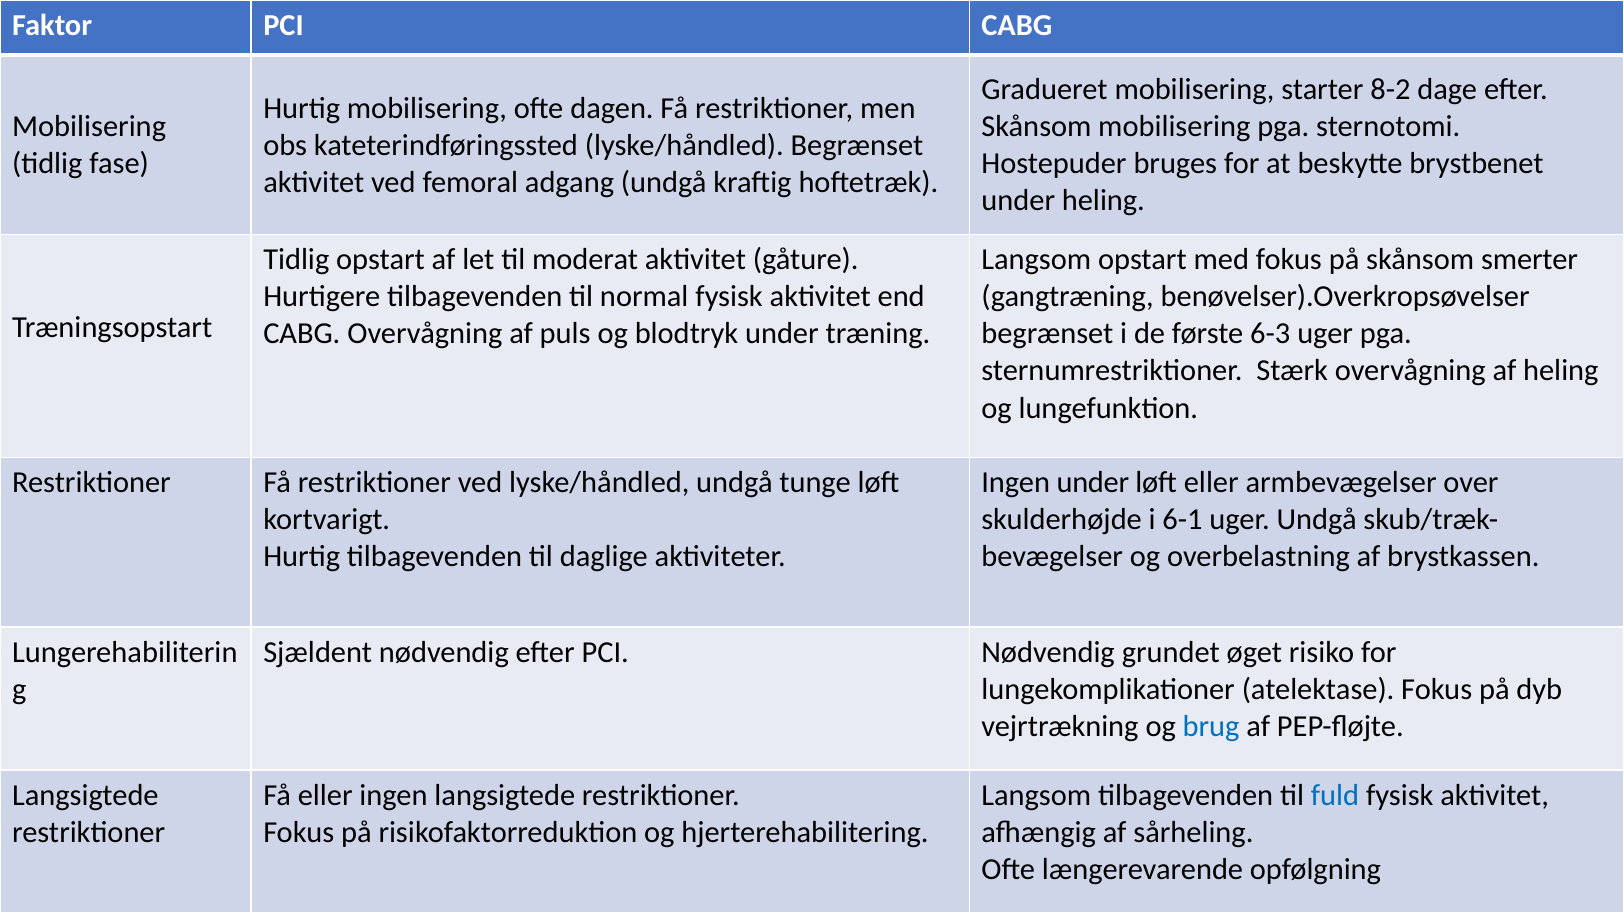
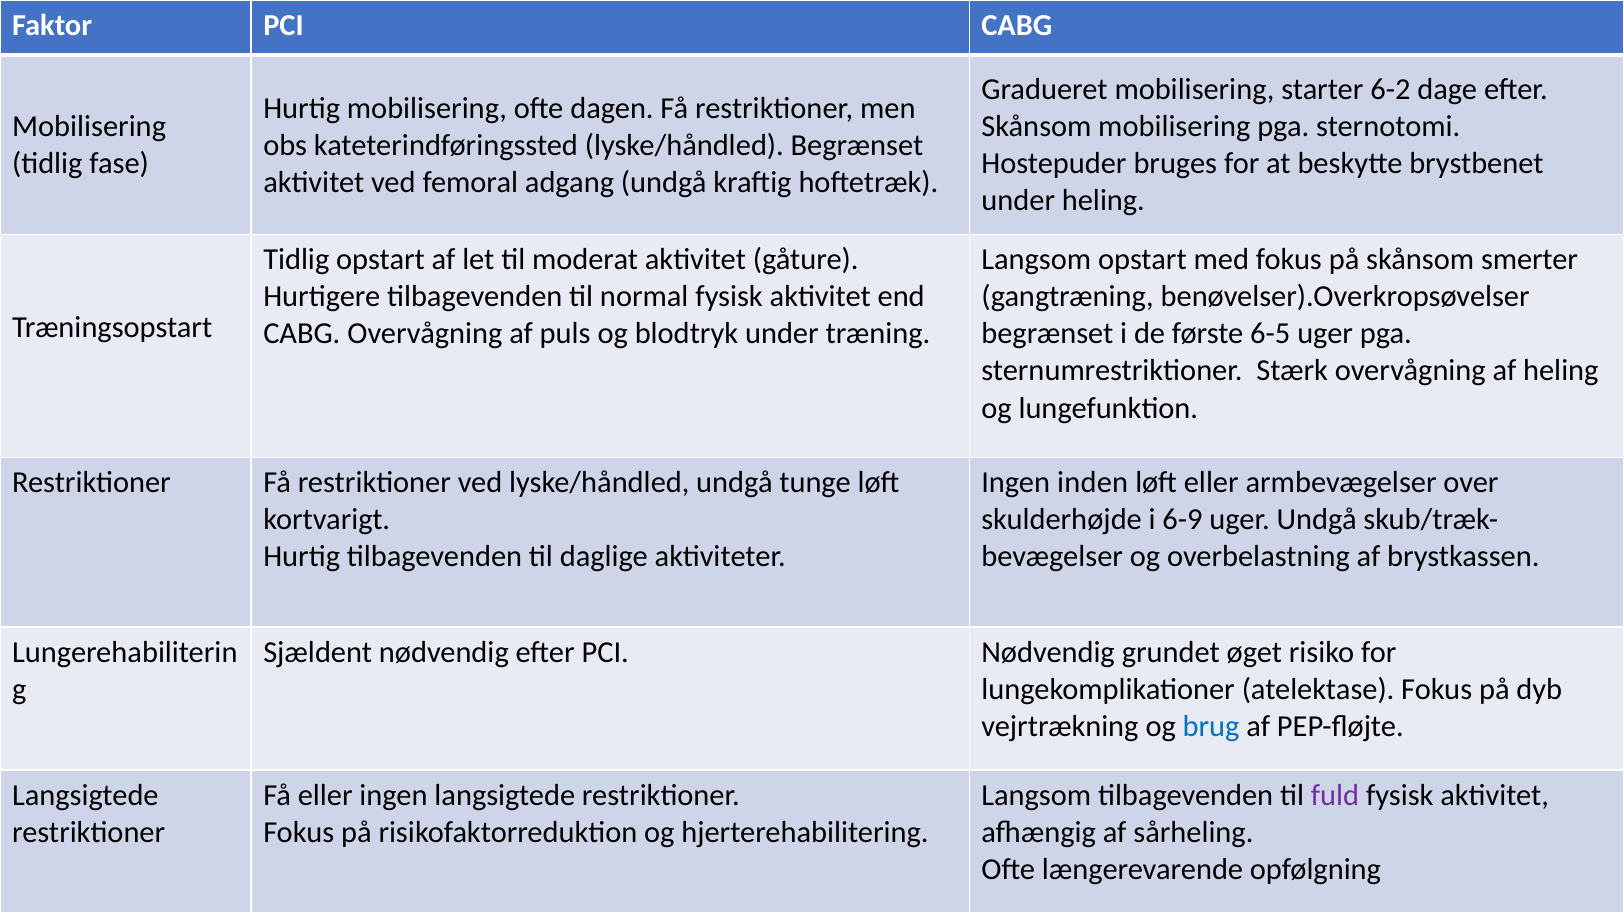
8-2: 8-2 -> 6-2
6-3: 6-3 -> 6-5
Ingen under: under -> inden
6-1: 6-1 -> 6-9
fuld colour: blue -> purple
